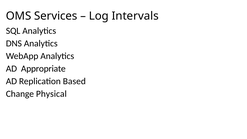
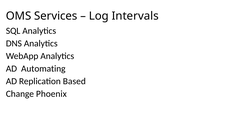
Appropriate: Appropriate -> Automating
Physical: Physical -> Phoenix
